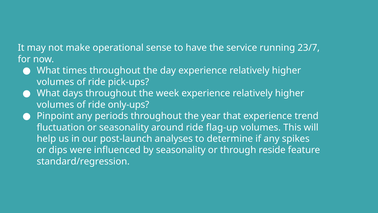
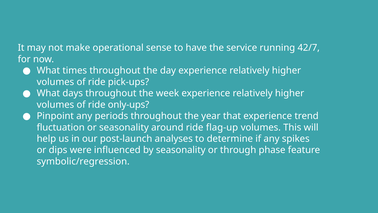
23/7: 23/7 -> 42/7
reside: reside -> phase
standard/regression: standard/regression -> symbolic/regression
